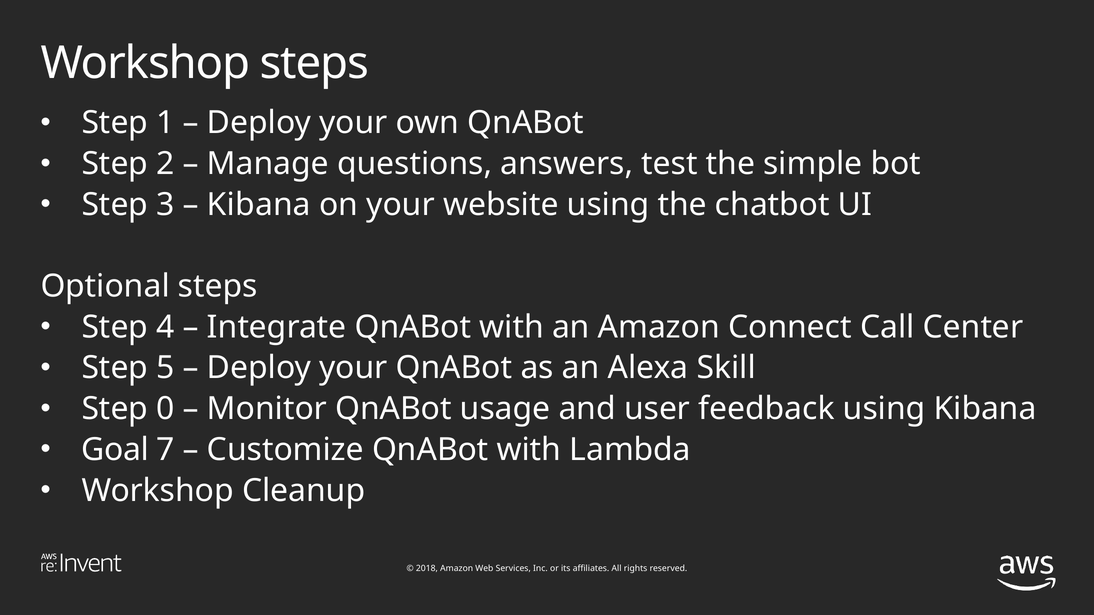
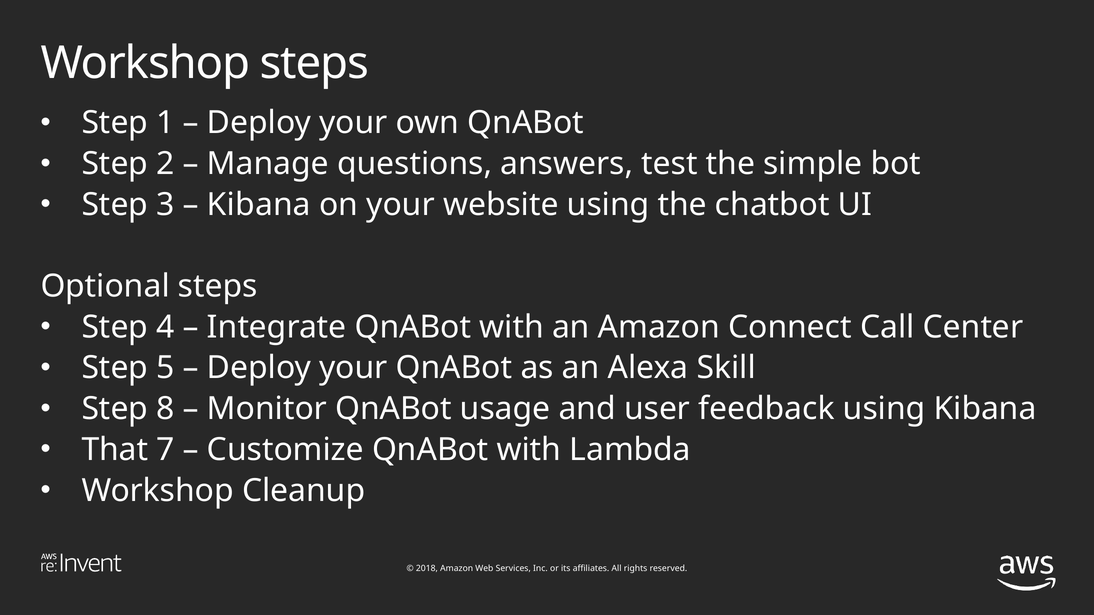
0: 0 -> 8
Goal: Goal -> That
